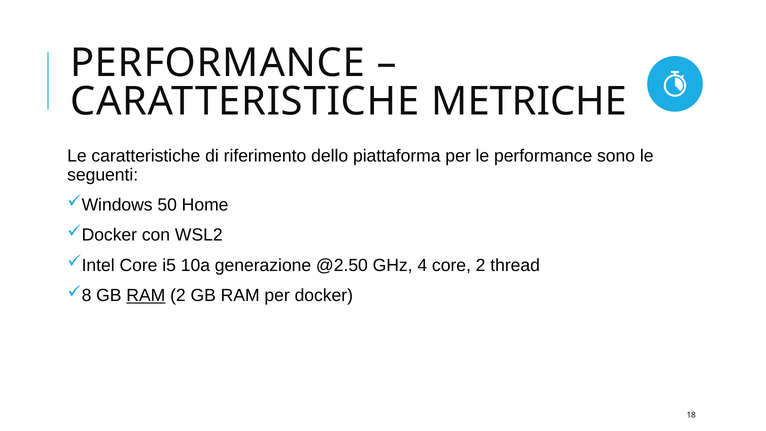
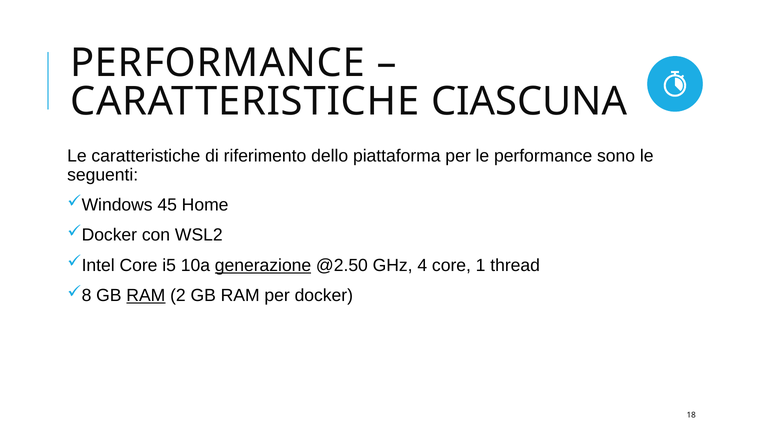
METRICHE: METRICHE -> CIASCUNA
50: 50 -> 45
generazione underline: none -> present
core 2: 2 -> 1
